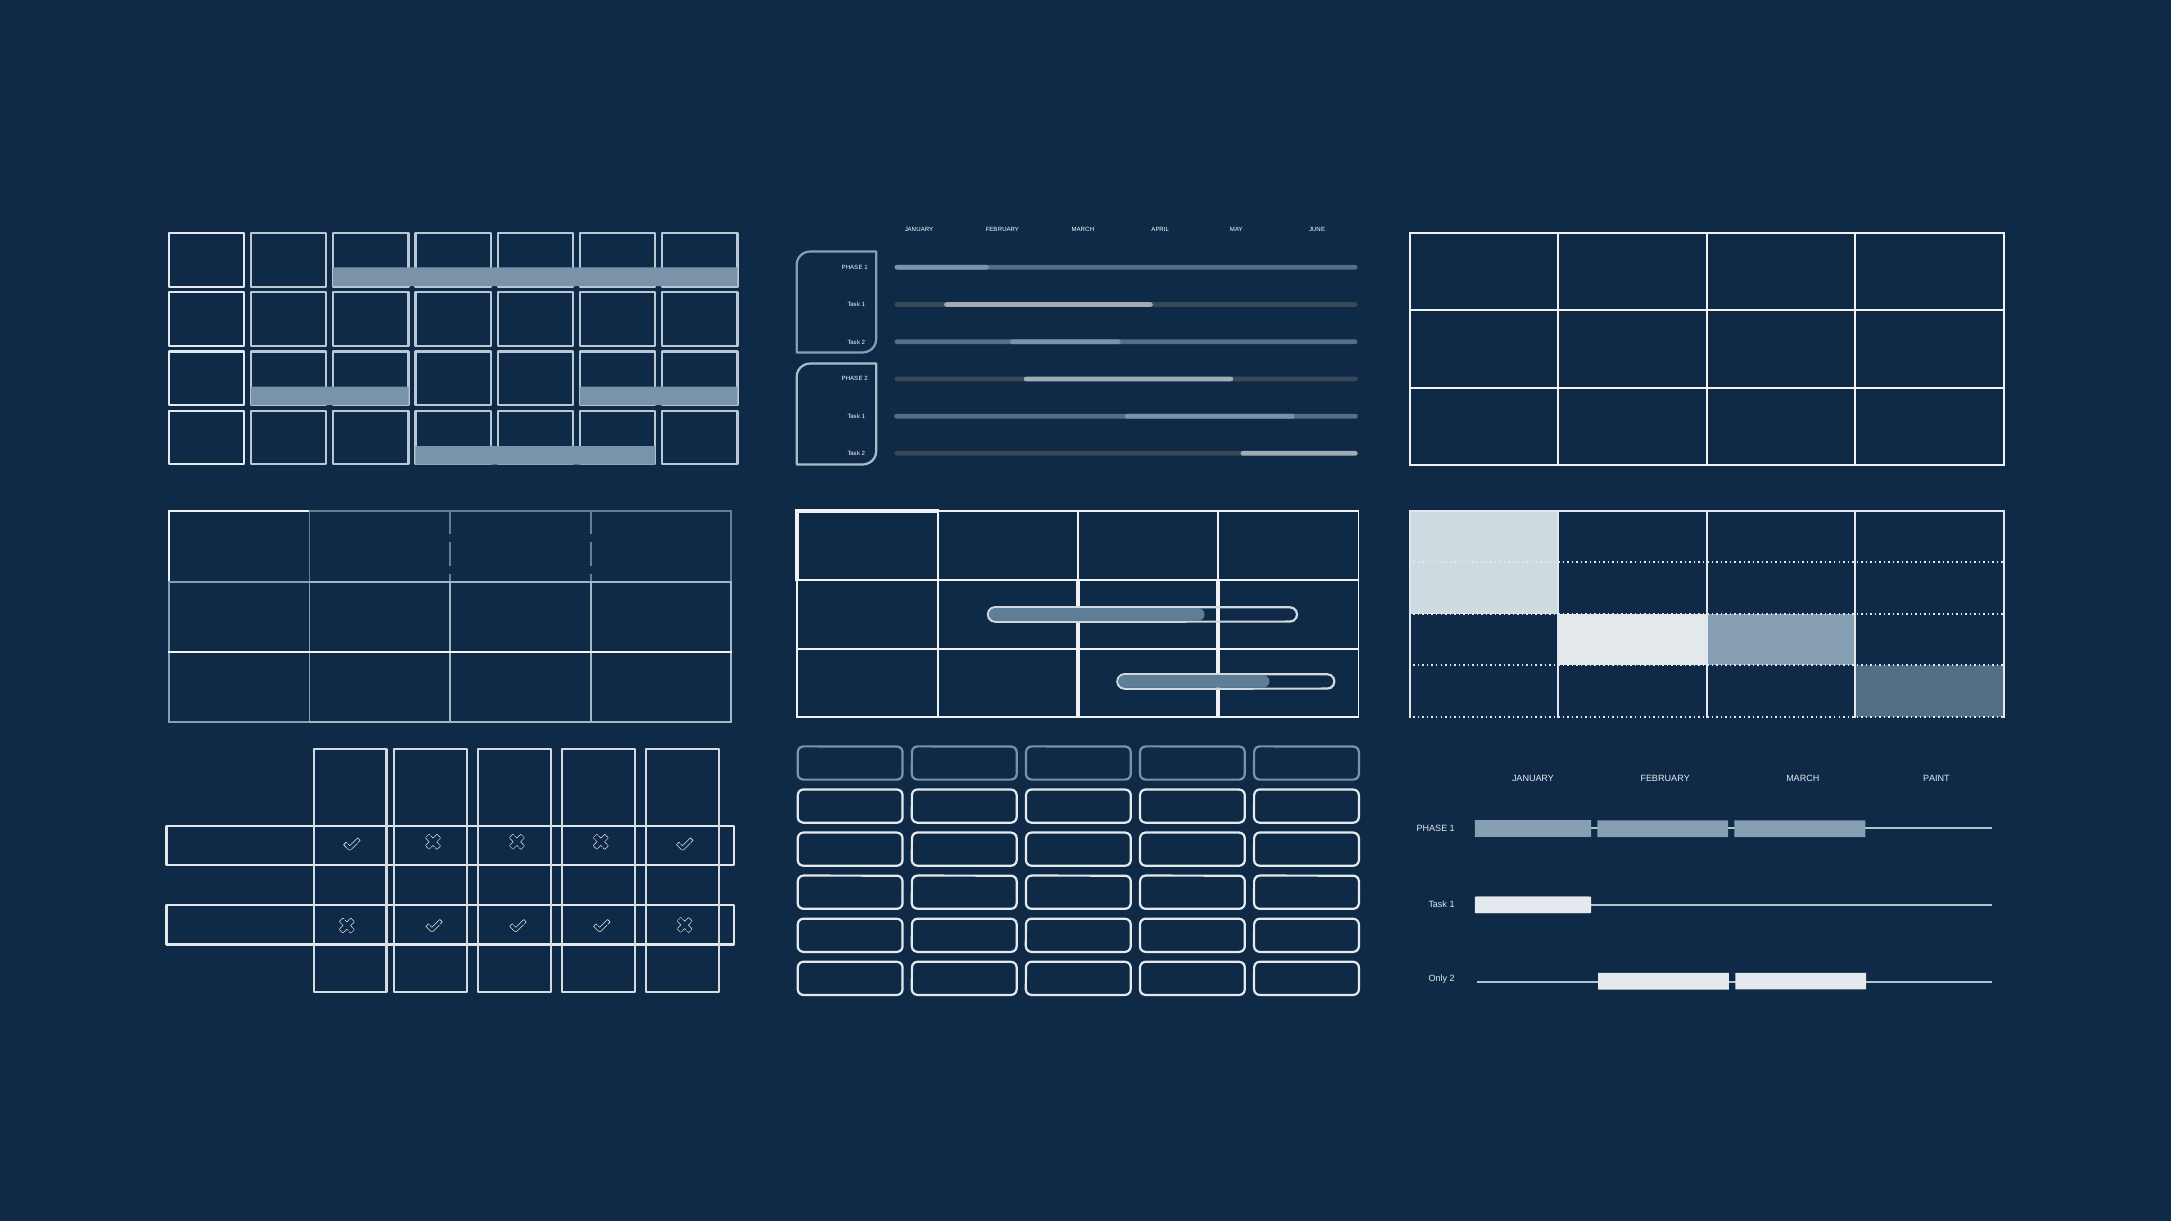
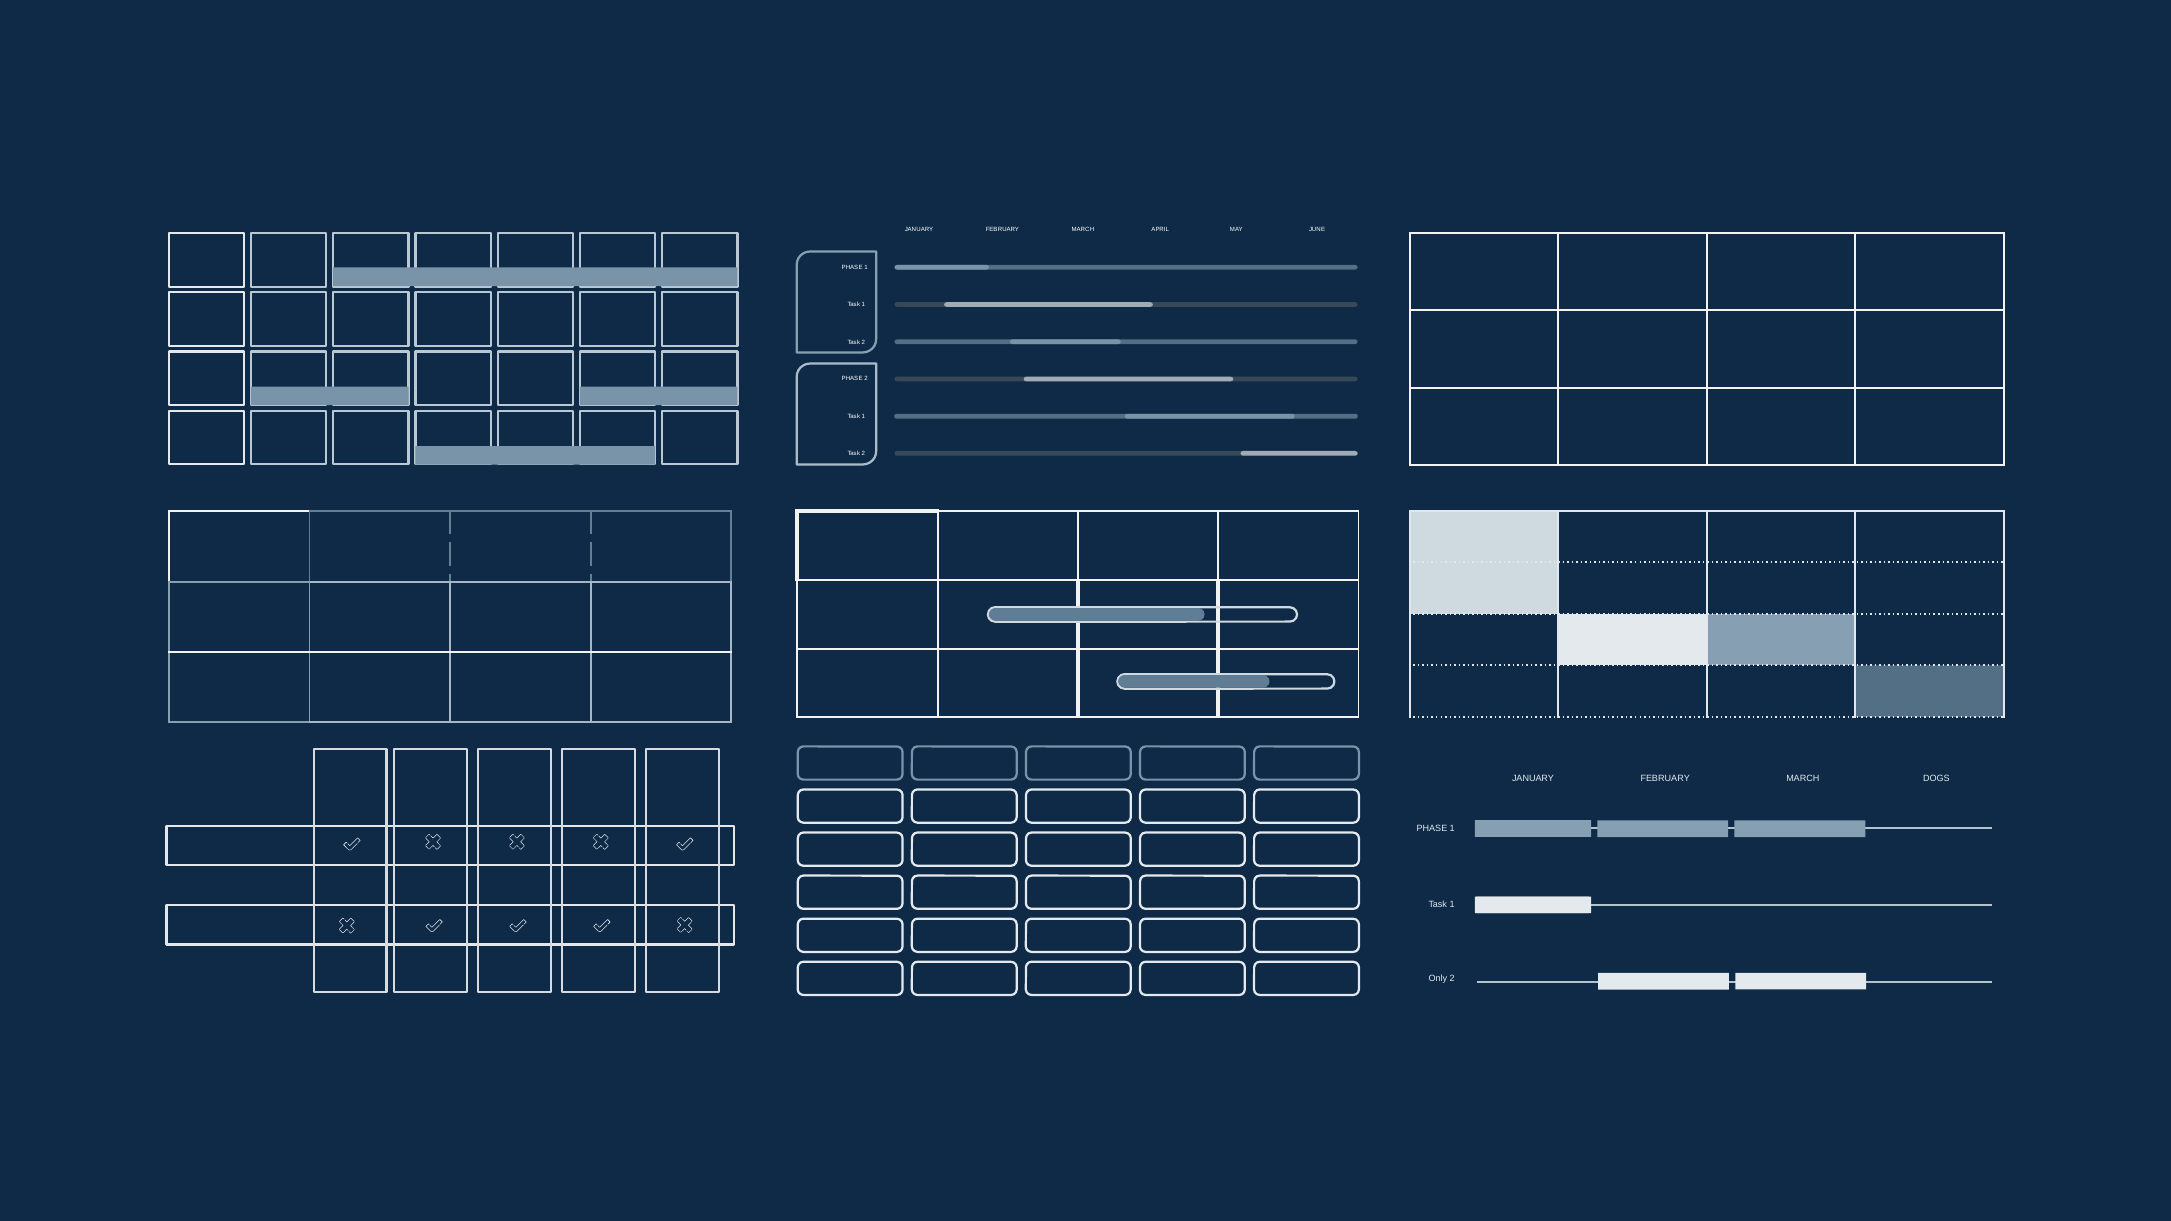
PAINT: PAINT -> DOGS
